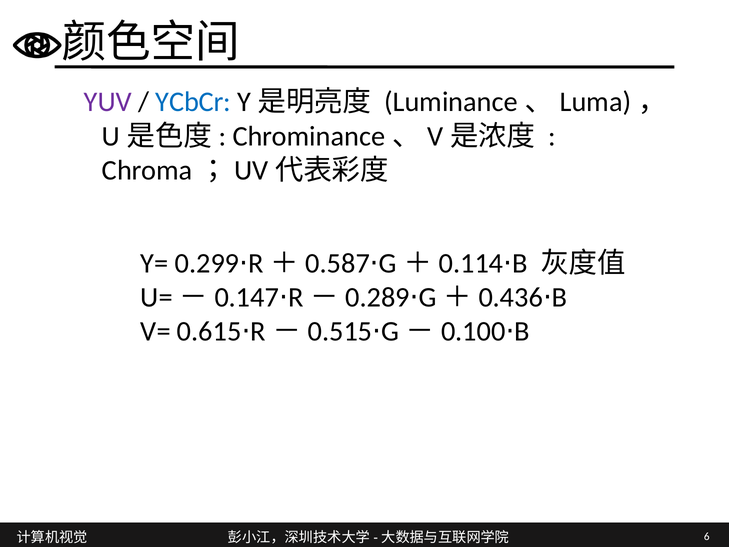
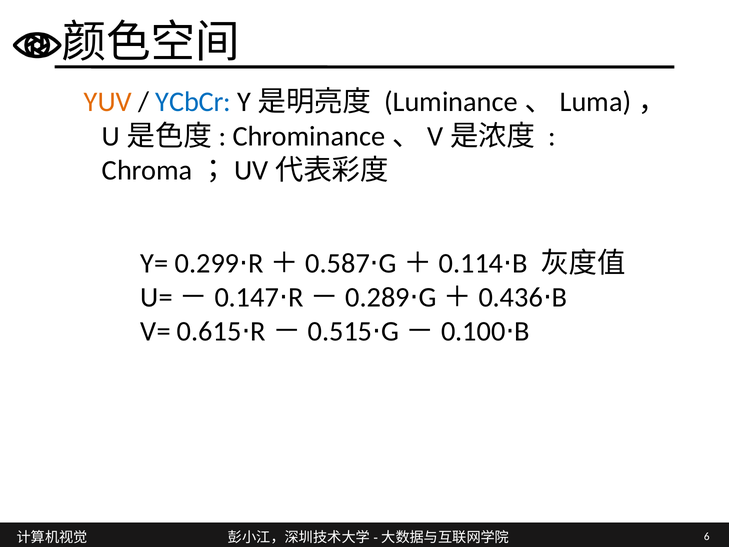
YUV colour: purple -> orange
